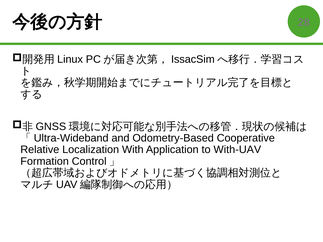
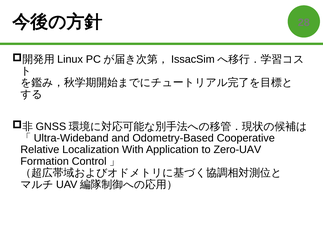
With-UAV: With-UAV -> Zero-UAV
